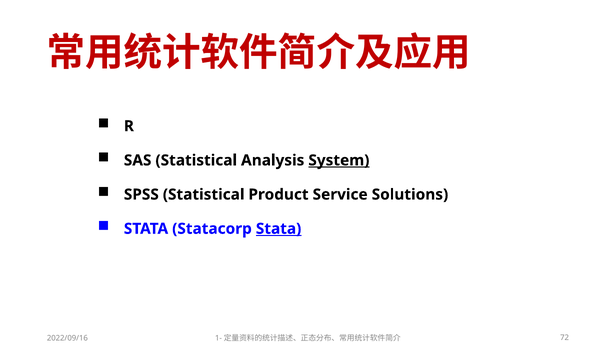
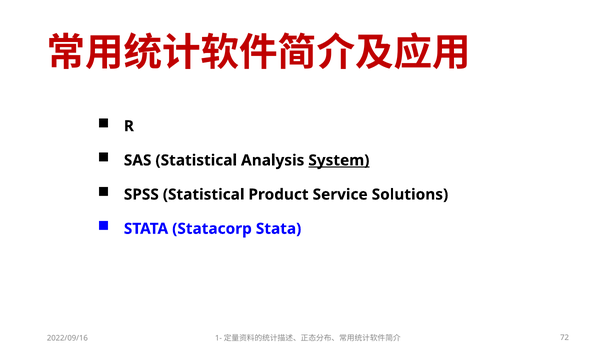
Stata at (279, 228) underline: present -> none
